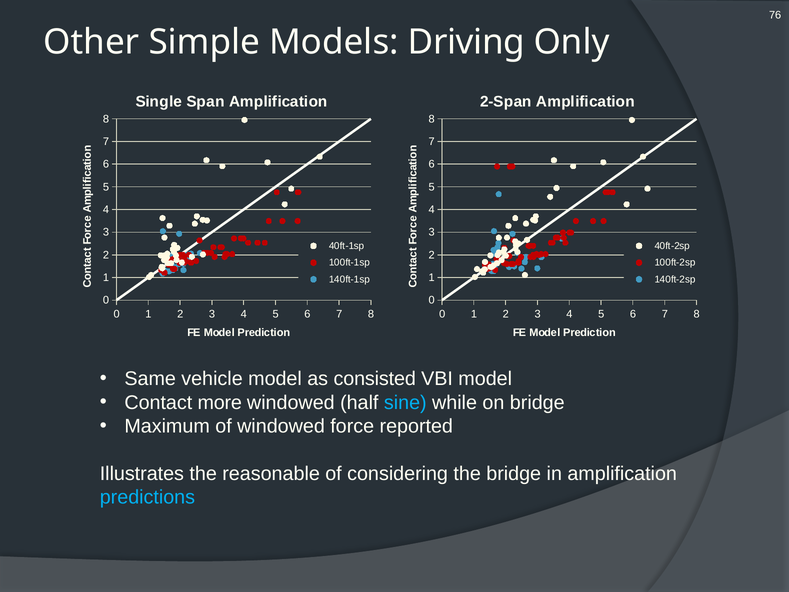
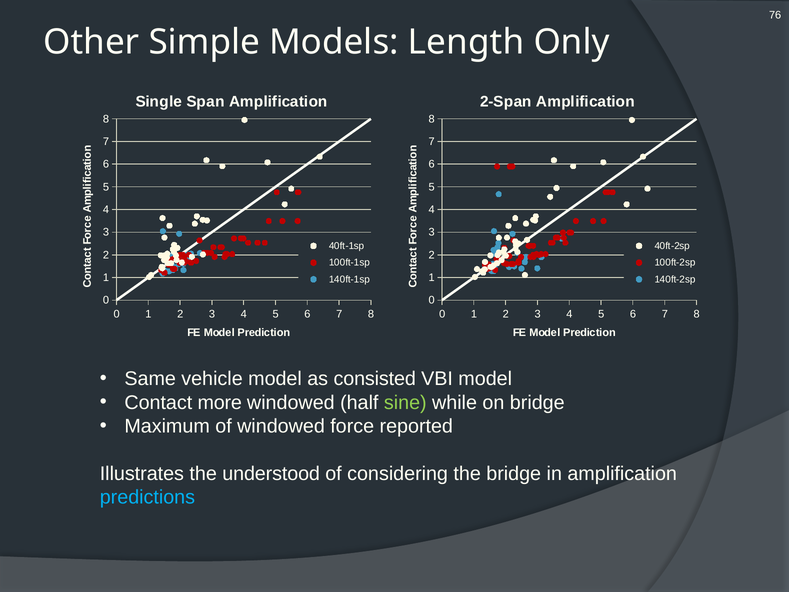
Driving: Driving -> Length
sine colour: light blue -> light green
reasonable: reasonable -> understood
